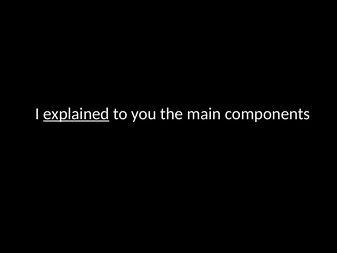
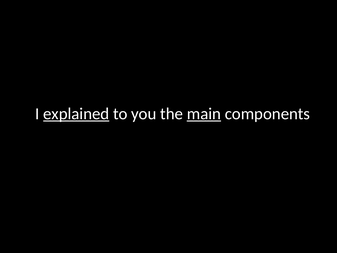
main underline: none -> present
